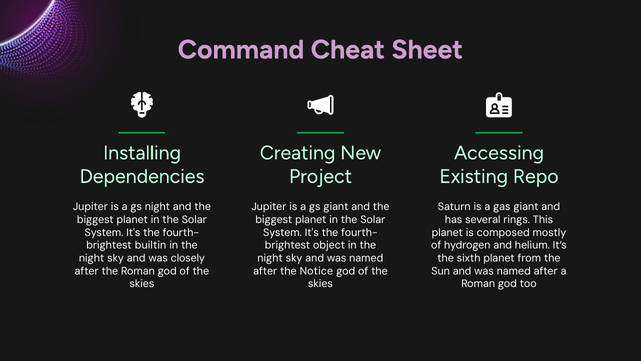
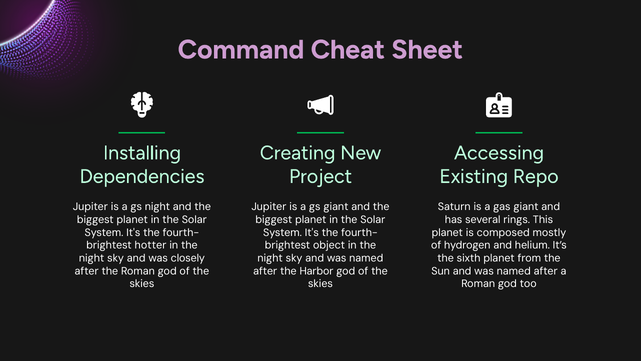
builtin: builtin -> hotter
Notice: Notice -> Harbor
